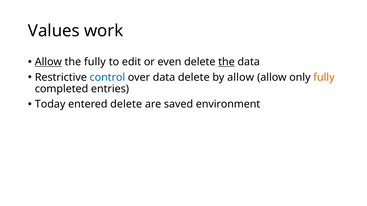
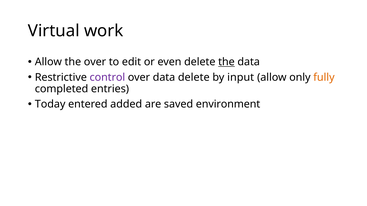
Values: Values -> Virtual
Allow at (48, 62) underline: present -> none
the fully: fully -> over
control colour: blue -> purple
by allow: allow -> input
entered delete: delete -> added
